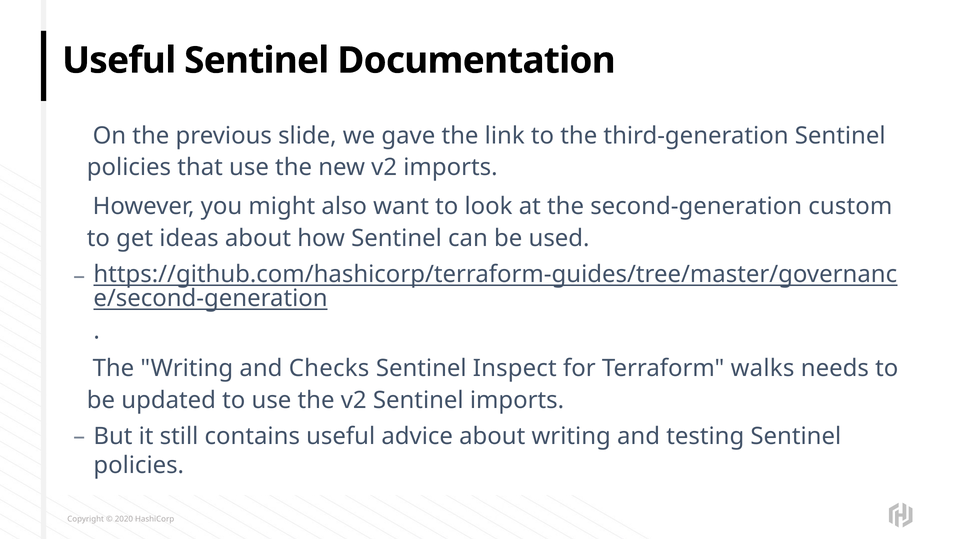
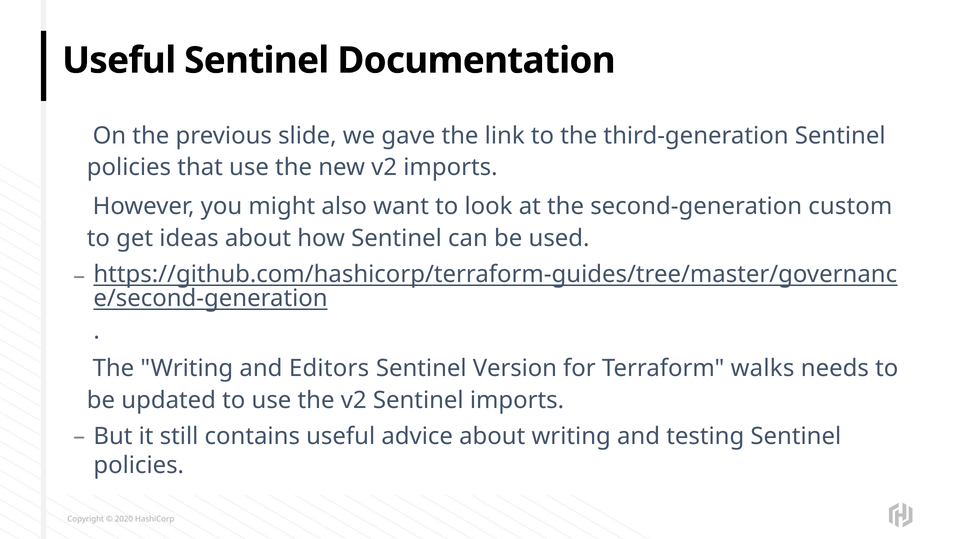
Checks: Checks -> Editors
Inspect: Inspect -> Version
